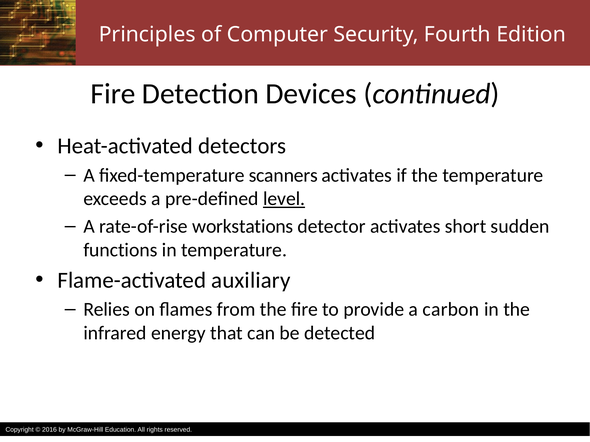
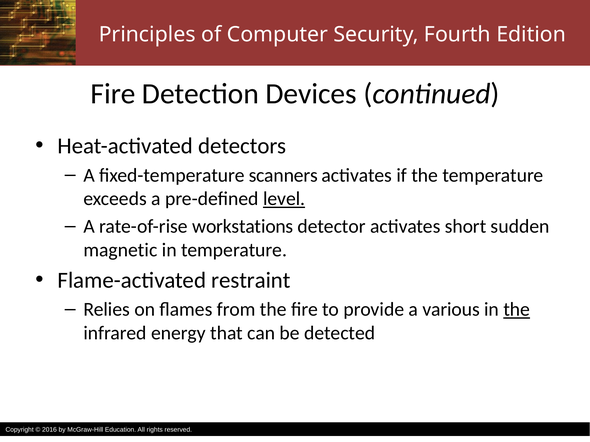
functions: functions -> magnetic
auxiliary: auxiliary -> restraint
carbon: carbon -> various
the at (517, 310) underline: none -> present
